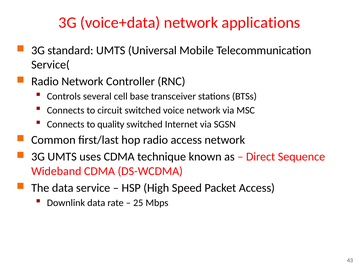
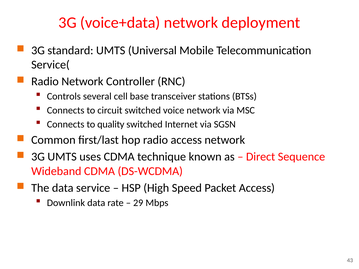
applications: applications -> deployment
25: 25 -> 29
